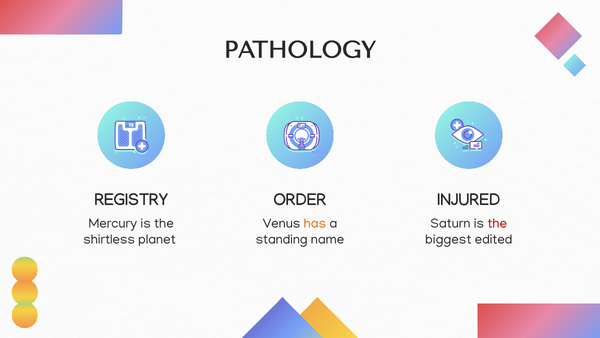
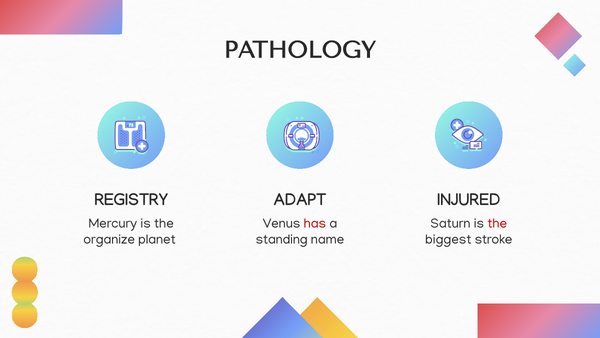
ORDER: ORDER -> ADAPT
has colour: orange -> red
shirtless: shirtless -> organize
edited: edited -> stroke
